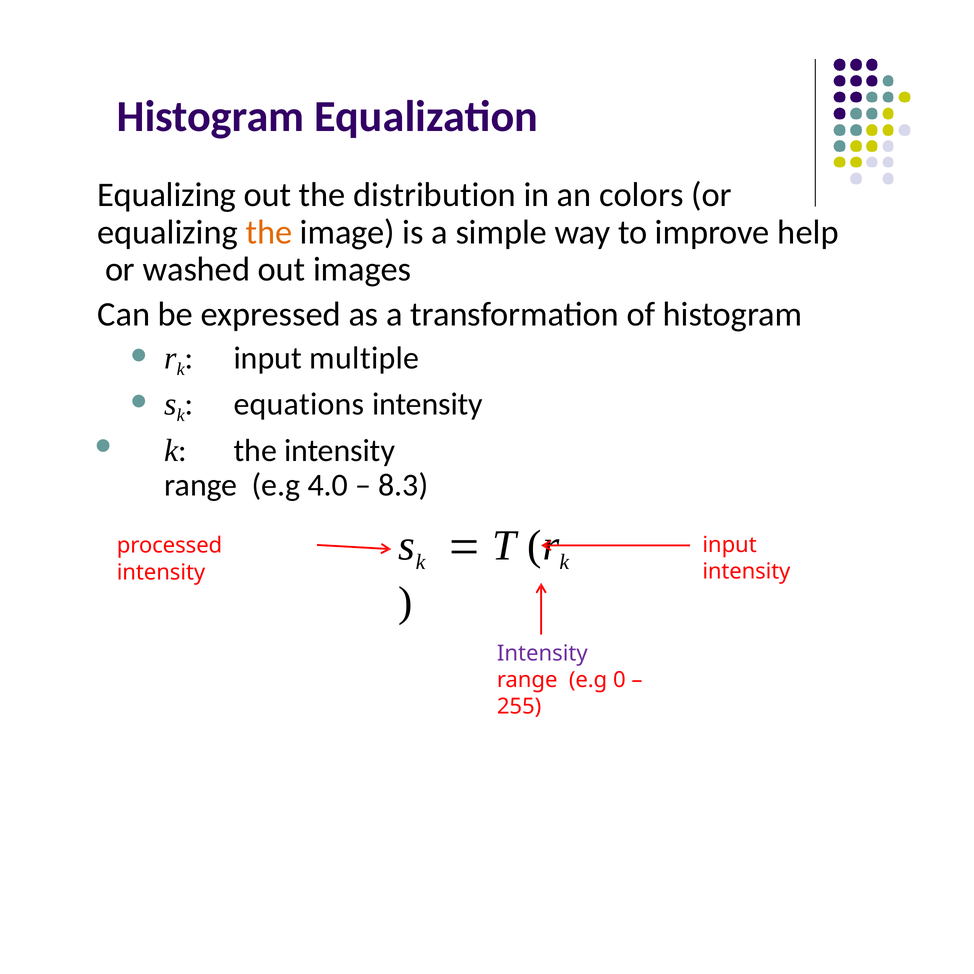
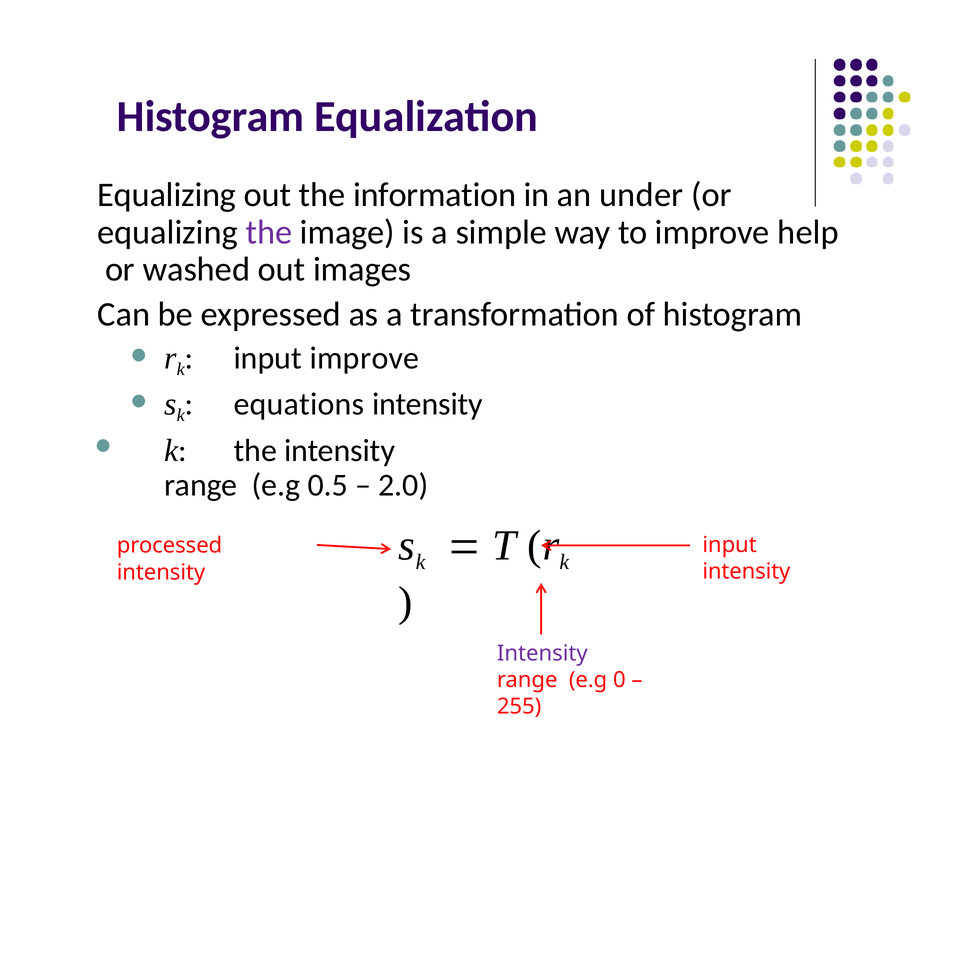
distribution: distribution -> information
colors: colors -> under
the at (269, 232) colour: orange -> purple
input multiple: multiple -> improve
4.0: 4.0 -> 0.5
8.3: 8.3 -> 2.0
